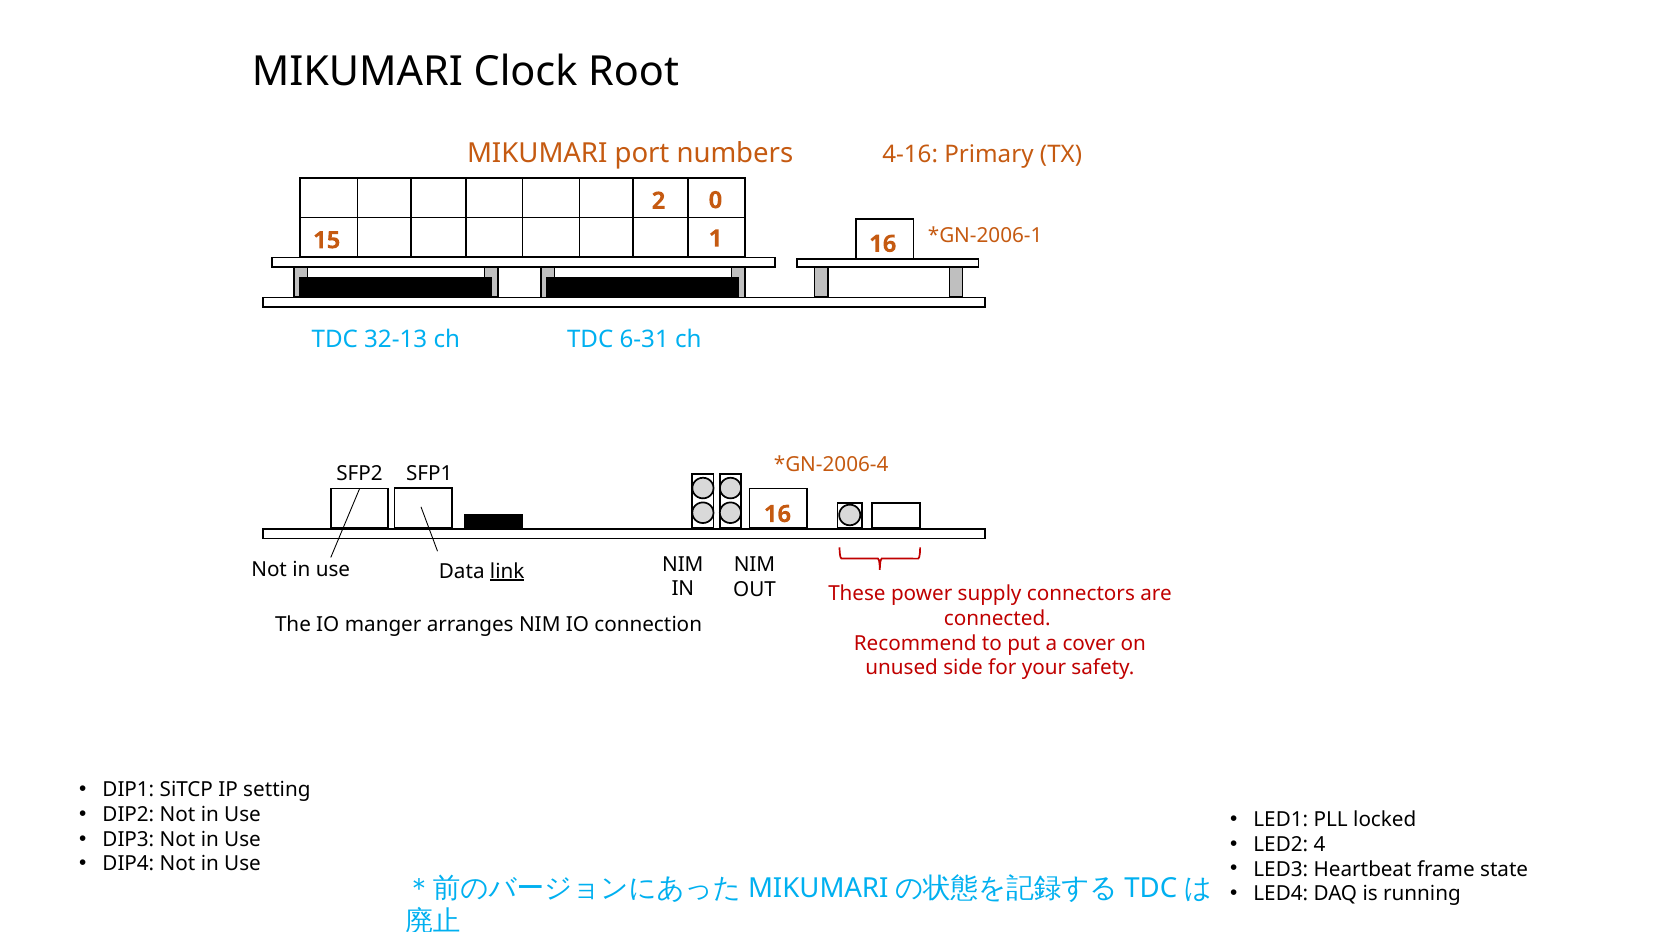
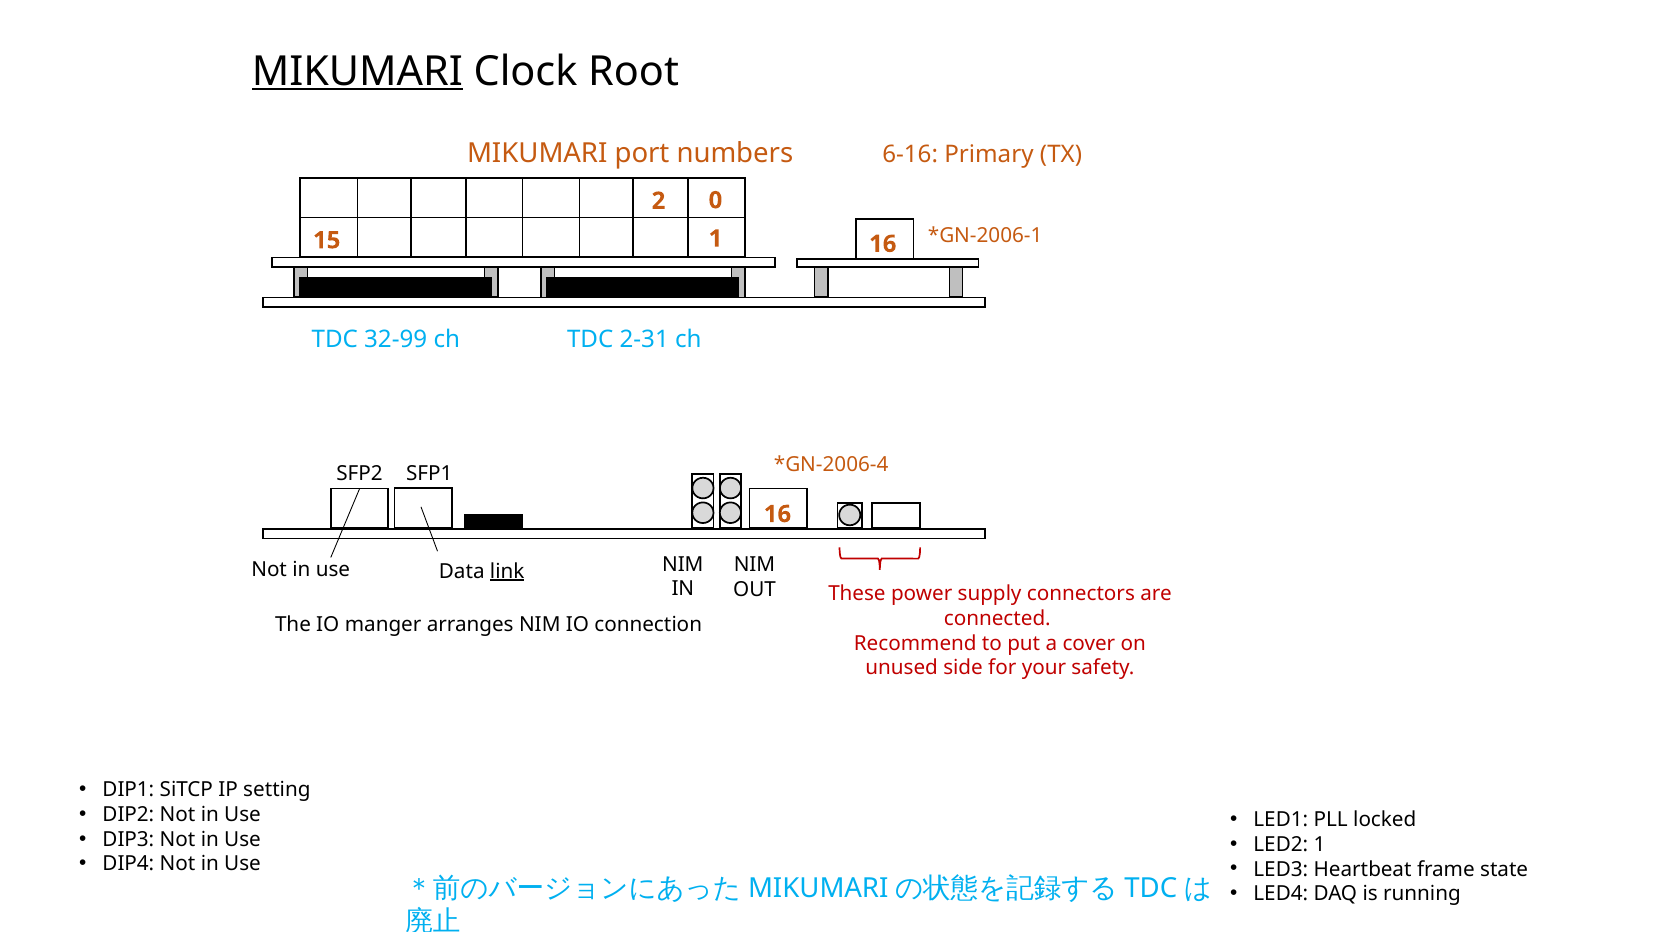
MIKUMARI at (357, 71) underline: none -> present
4-16: 4-16 -> 6-16
32-13: 32-13 -> 32-99
6-31: 6-31 -> 2-31
LED2 4: 4 -> 1
